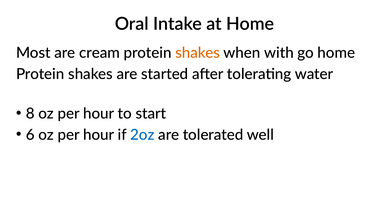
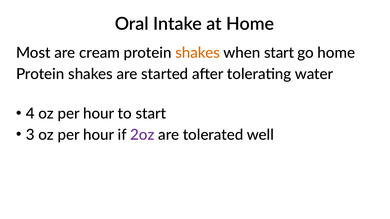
when with: with -> start
8: 8 -> 4
6: 6 -> 3
2oz colour: blue -> purple
